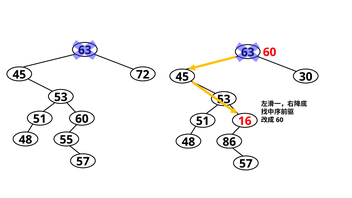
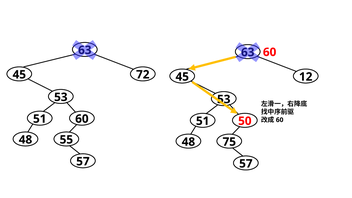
30: 30 -> 12
16: 16 -> 50
86: 86 -> 75
